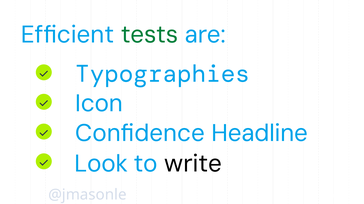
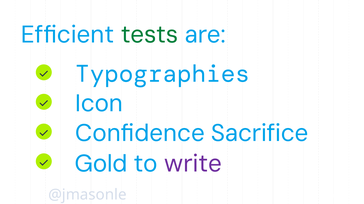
Headline: Headline -> Sacrifice
Look: Look -> Gold
write colour: black -> purple
